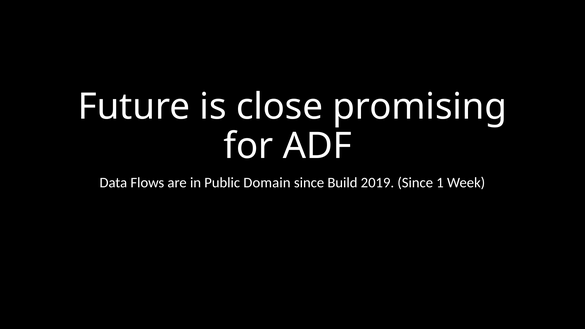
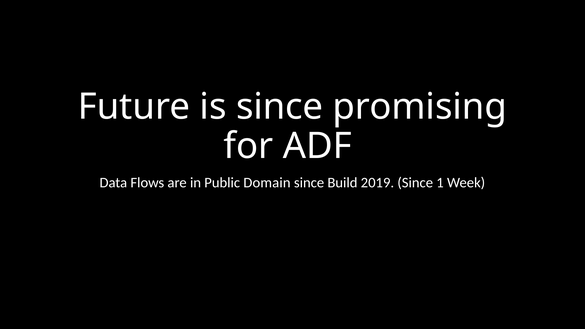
is close: close -> since
